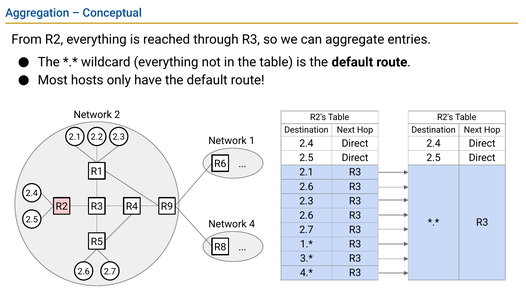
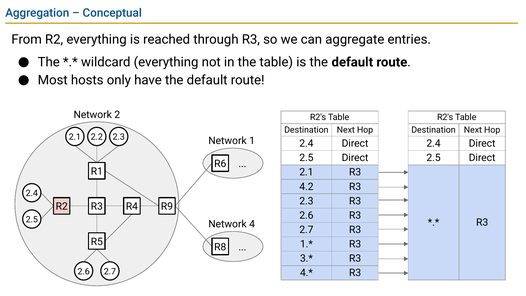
2.6 at (306, 187): 2.6 -> 4.2
